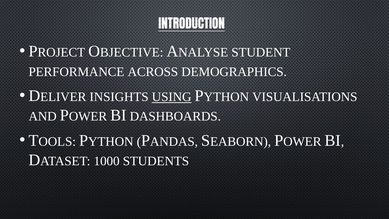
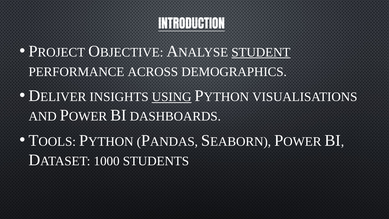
STUDENT underline: none -> present
